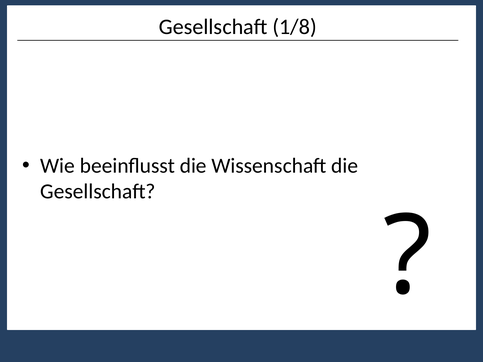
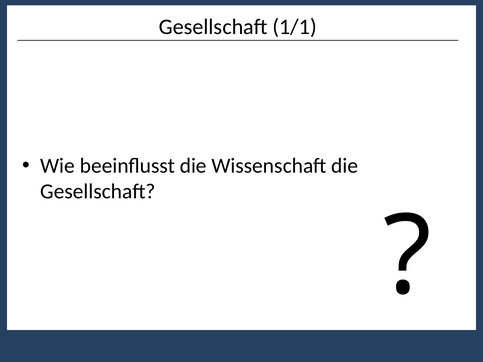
1/8: 1/8 -> 1/1
